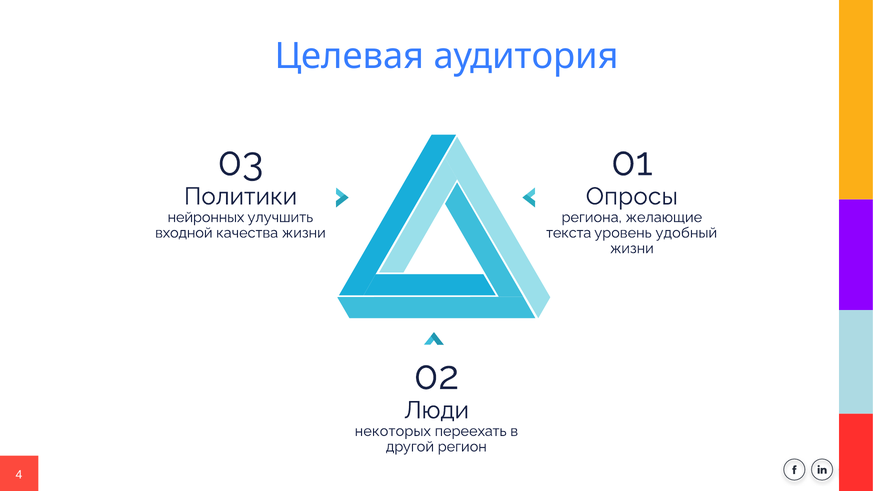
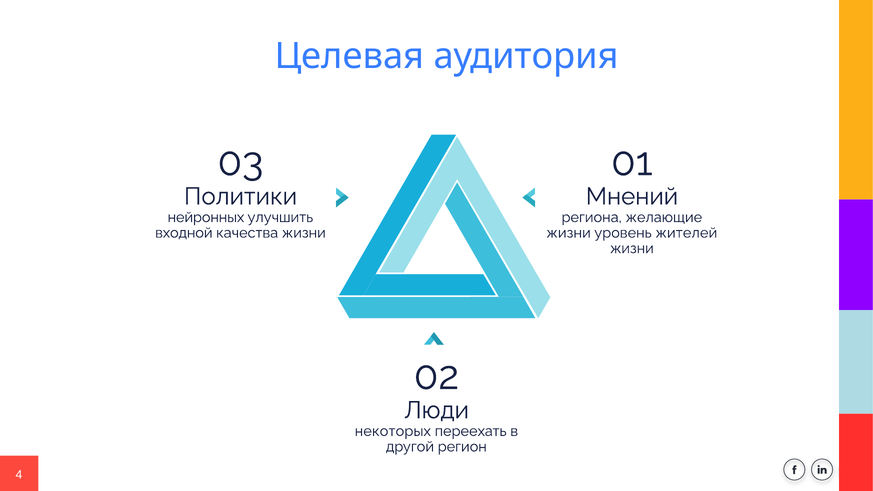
Опросы: Опросы -> Мнений
текста at (569, 233): текста -> жизни
удобный: удобный -> жителей
